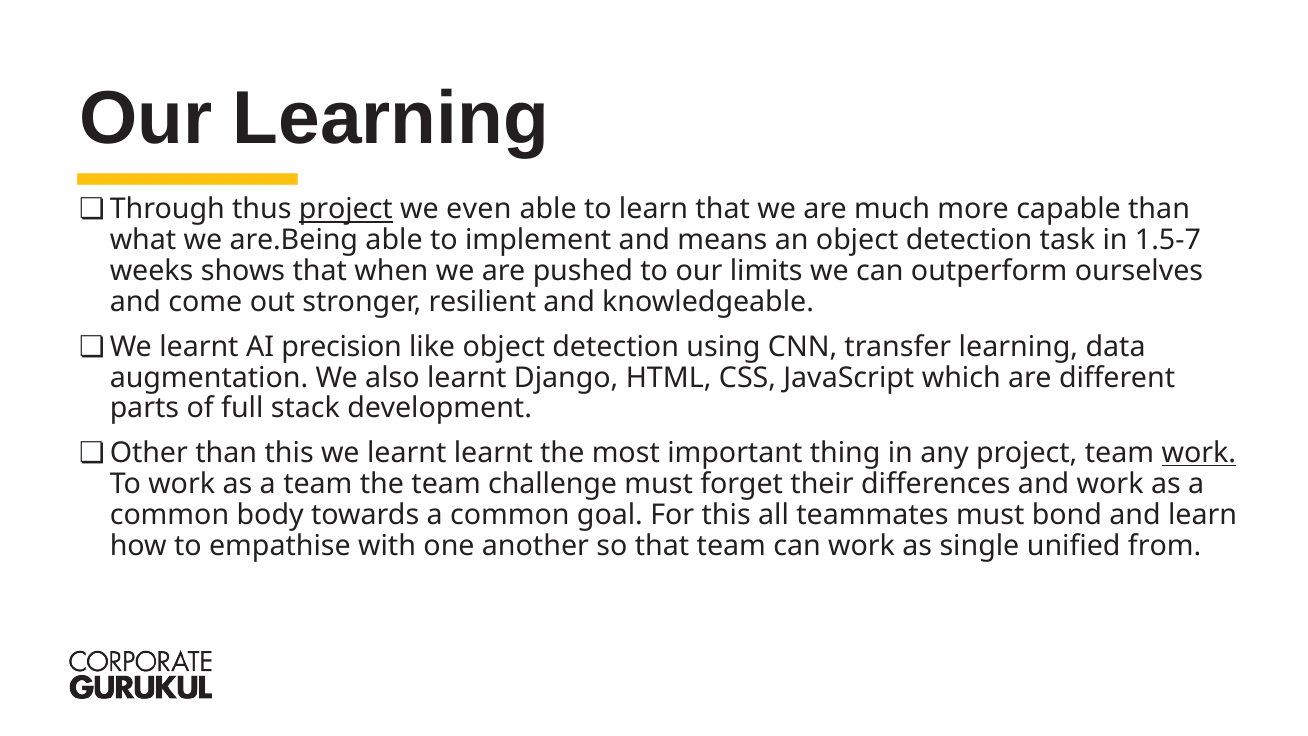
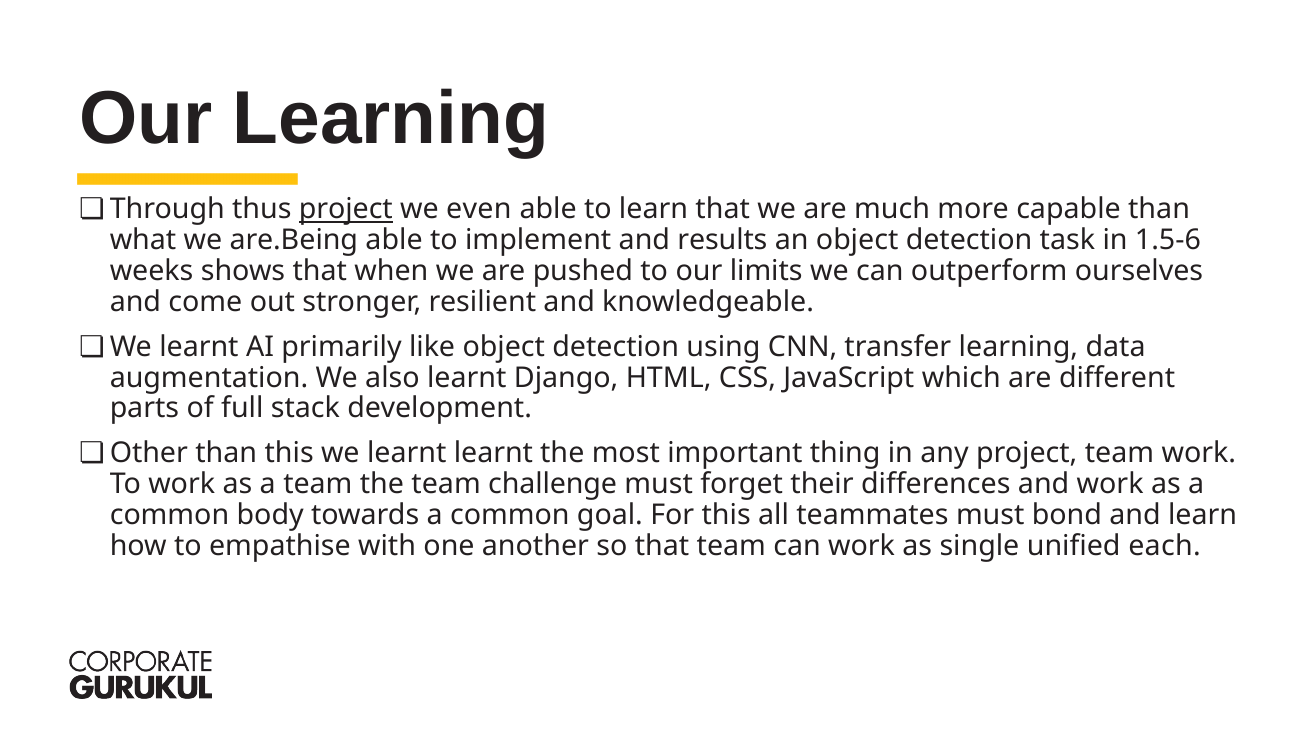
means: means -> results
1.5-7: 1.5-7 -> 1.5-6
precision: precision -> primarily
work at (1199, 453) underline: present -> none
from: from -> each
